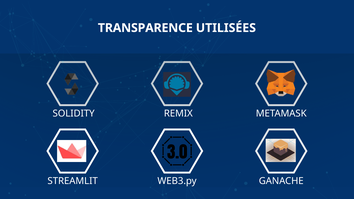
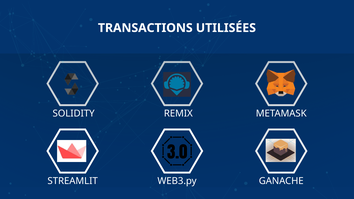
TRANSPARENCE: TRANSPARENCE -> TRANSACTIONS
